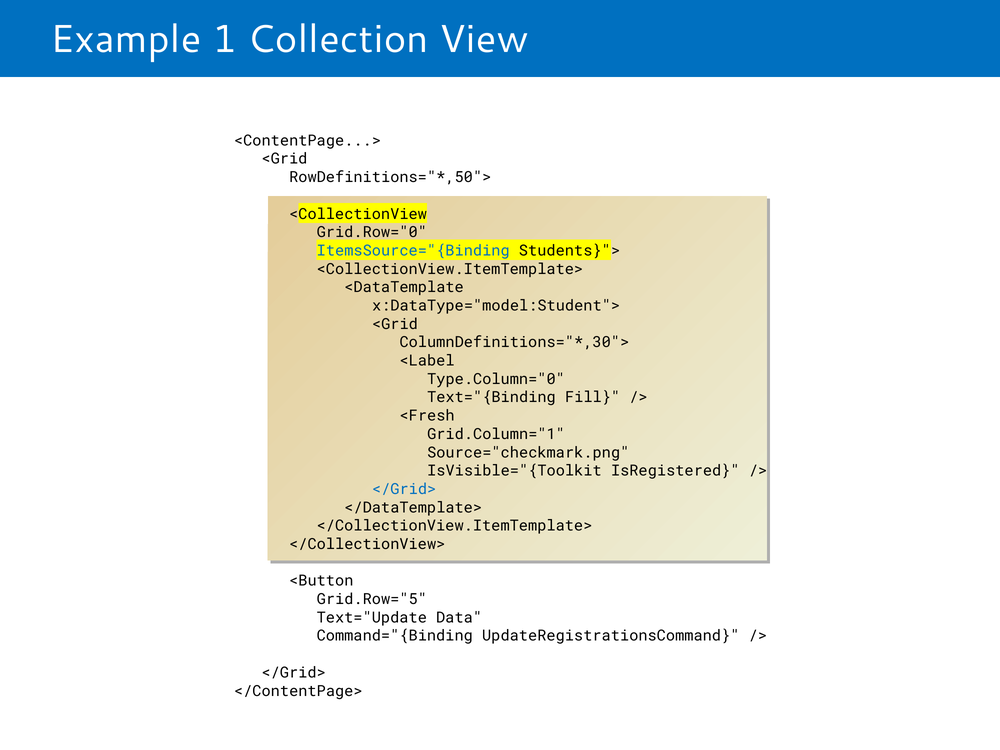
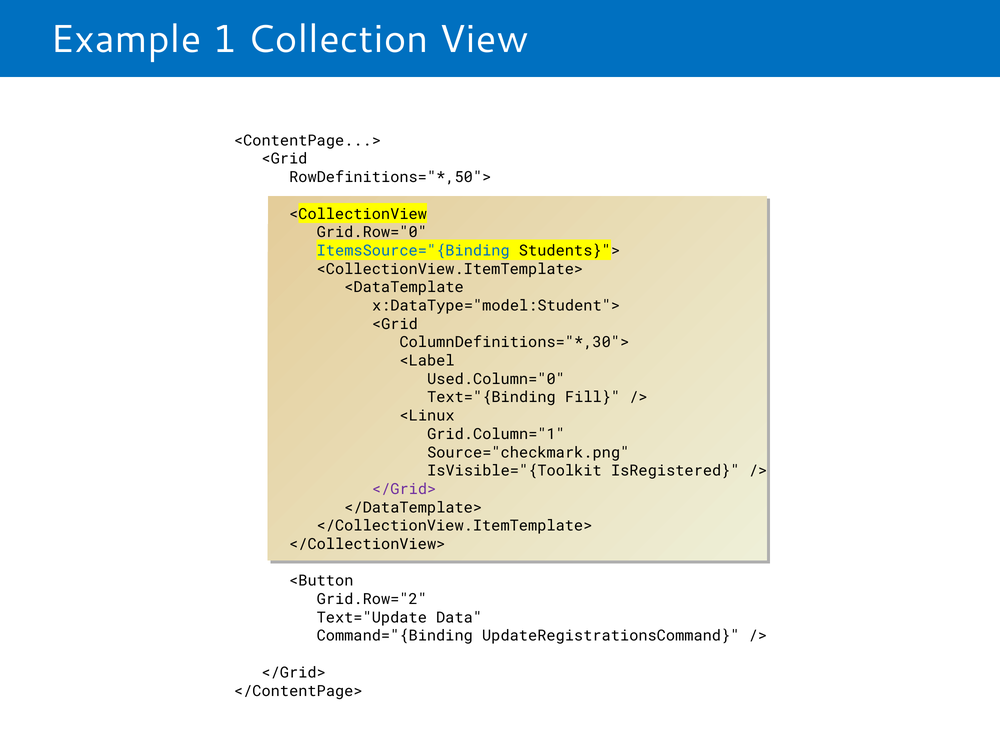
Type.Column="0: Type.Column="0 -> Used.Column="0
<Fresh: <Fresh -> <Linux
</Grid> at (404, 489) colour: blue -> purple
Grid.Row="5: Grid.Row="5 -> Grid.Row="2
